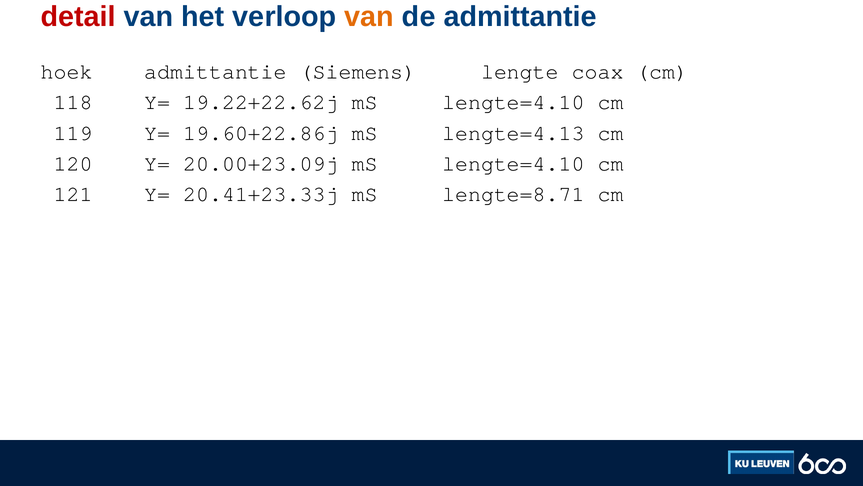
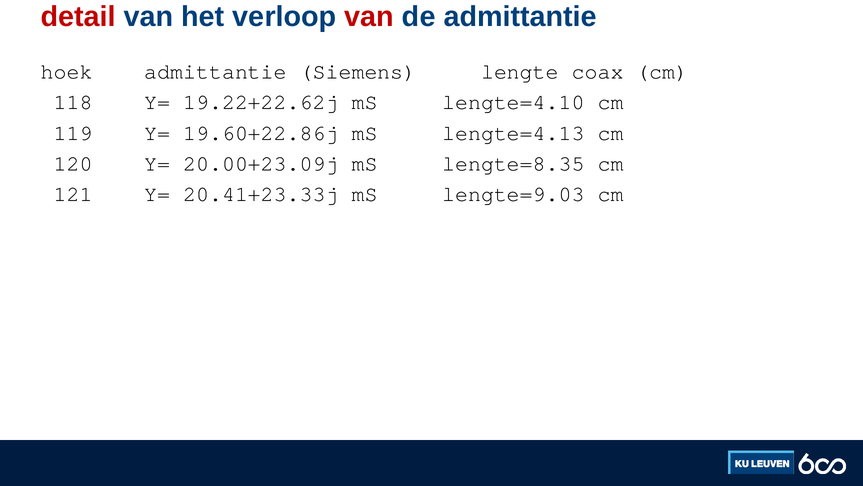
van at (369, 16) colour: orange -> red
20.00+23.09j mS lengte=4.10: lengte=4.10 -> lengte=8.35
lengte=8.71: lengte=8.71 -> lengte=9.03
